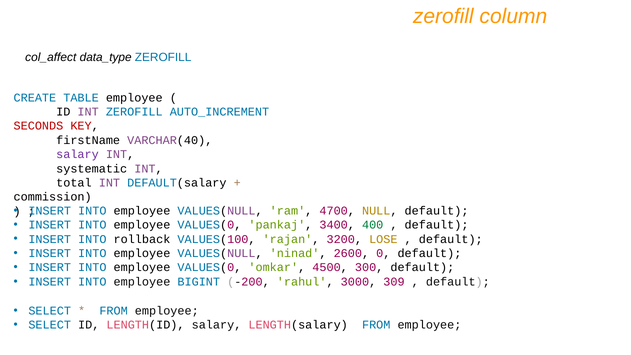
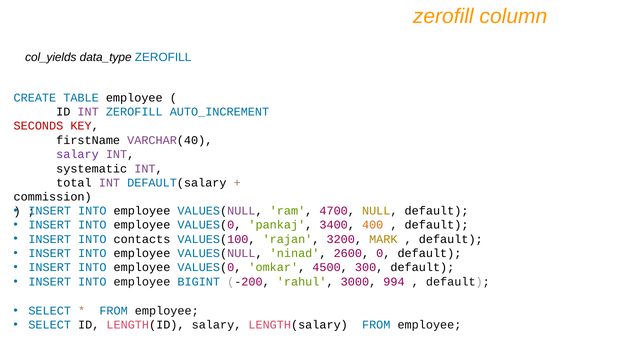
col_affect: col_affect -> col_yields
400 colour: green -> orange
rollback: rollback -> contacts
LOSE: LOSE -> MARK
309: 309 -> 994
